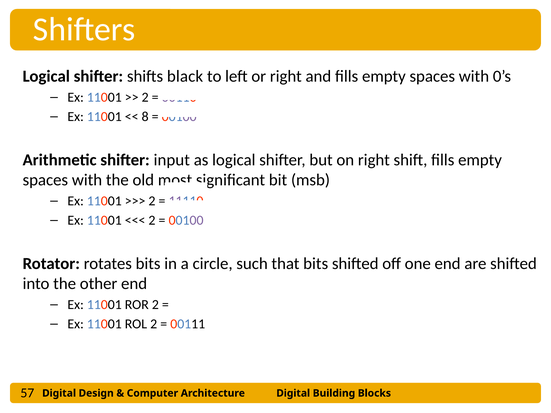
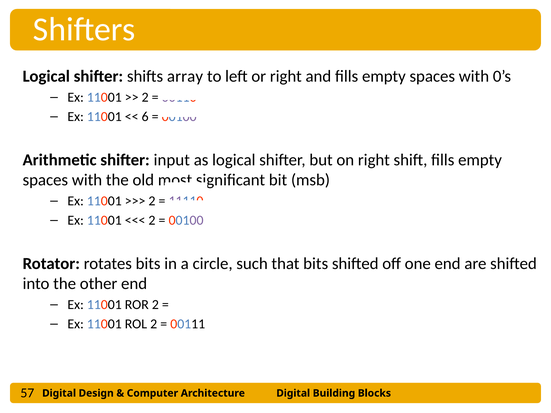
black: black -> array
8: 8 -> 6
